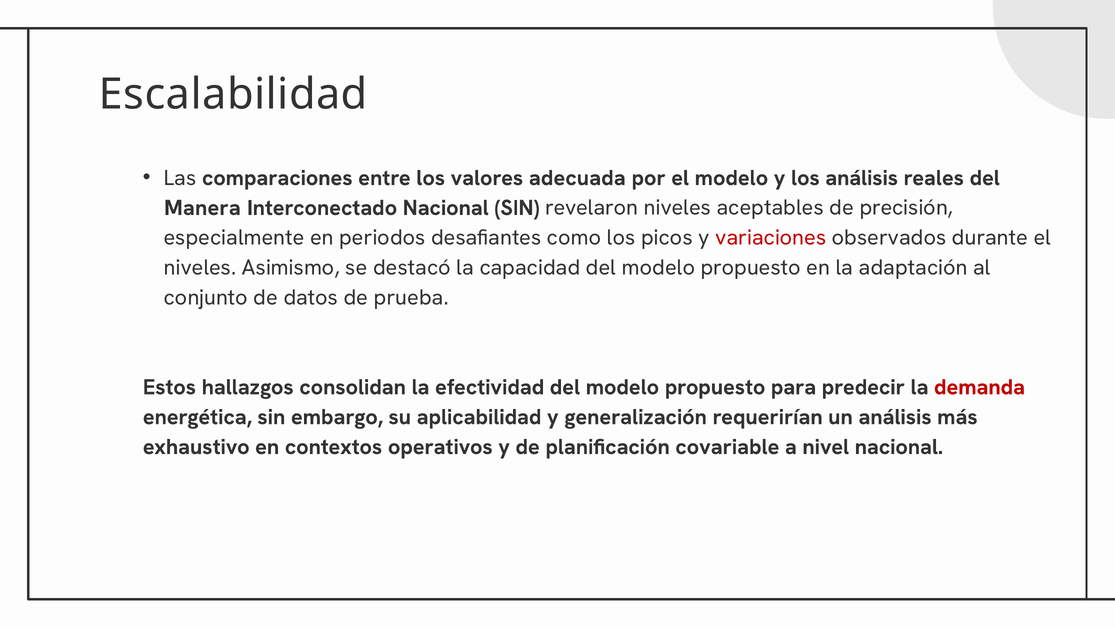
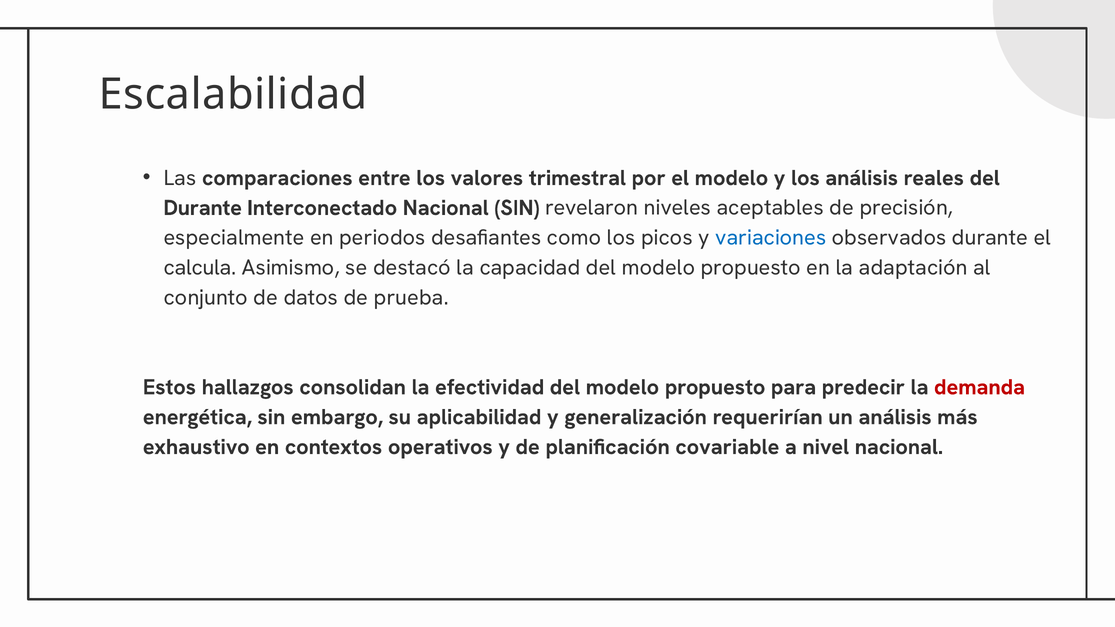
adecuada: adecuada -> trimestral
Manera at (202, 208): Manera -> Durante
variaciones colour: red -> blue
niveles at (200, 268): niveles -> calcula
